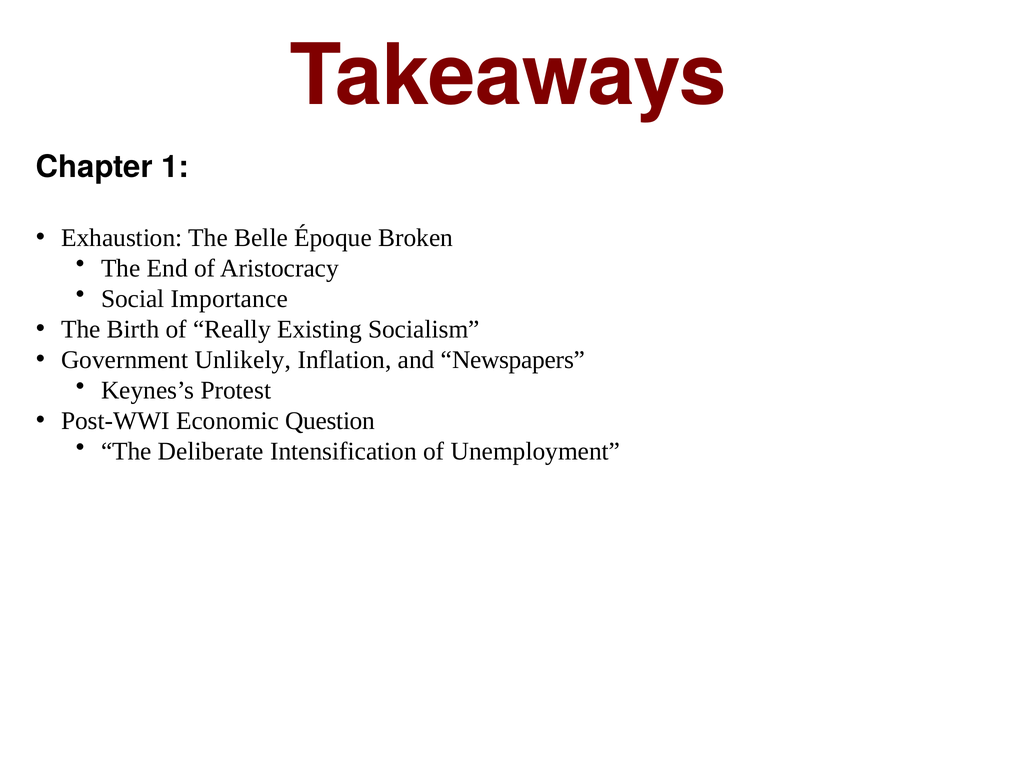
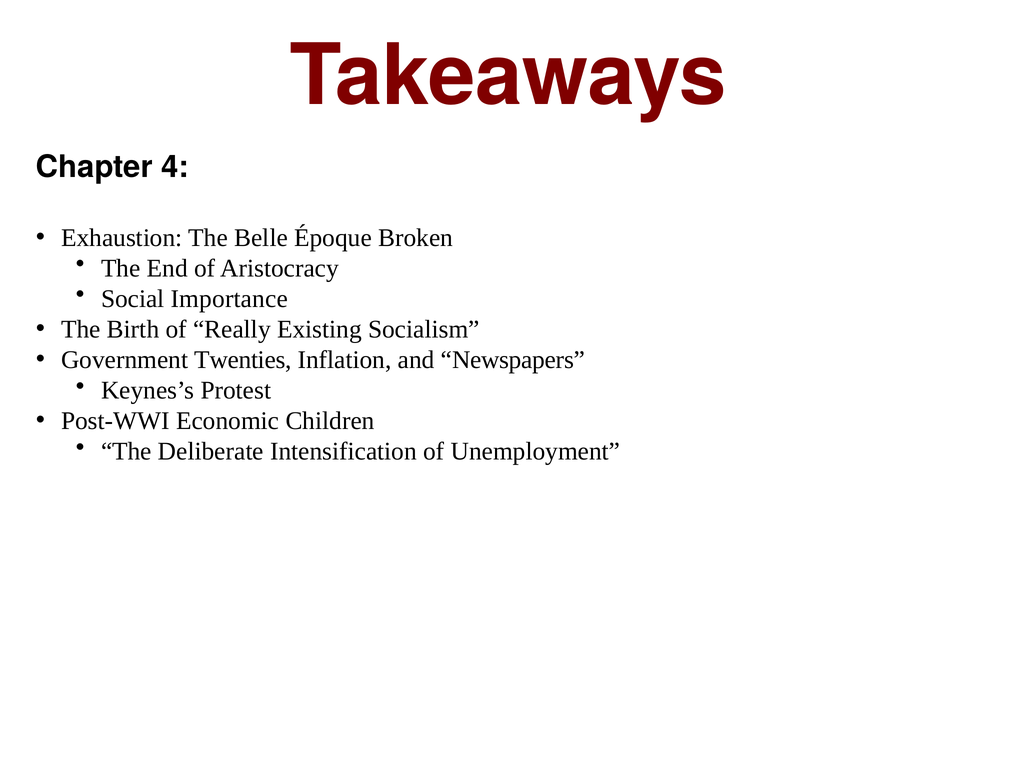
1: 1 -> 4
Unlikely: Unlikely -> Twenties
Question: Question -> Children
